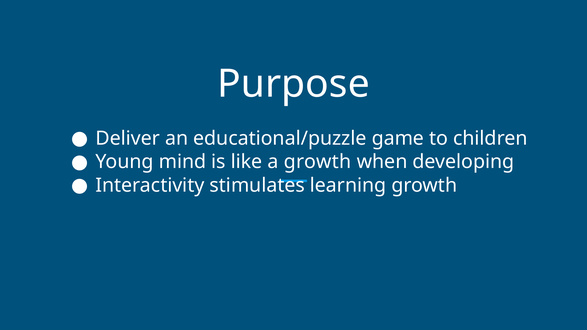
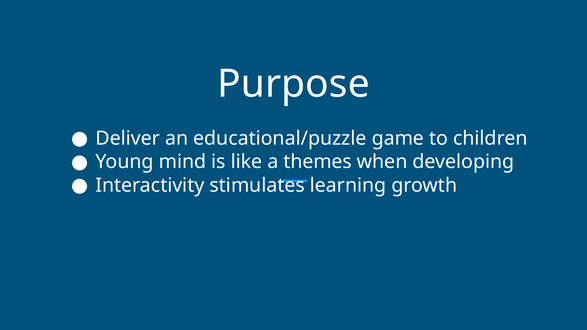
a growth: growth -> themes
